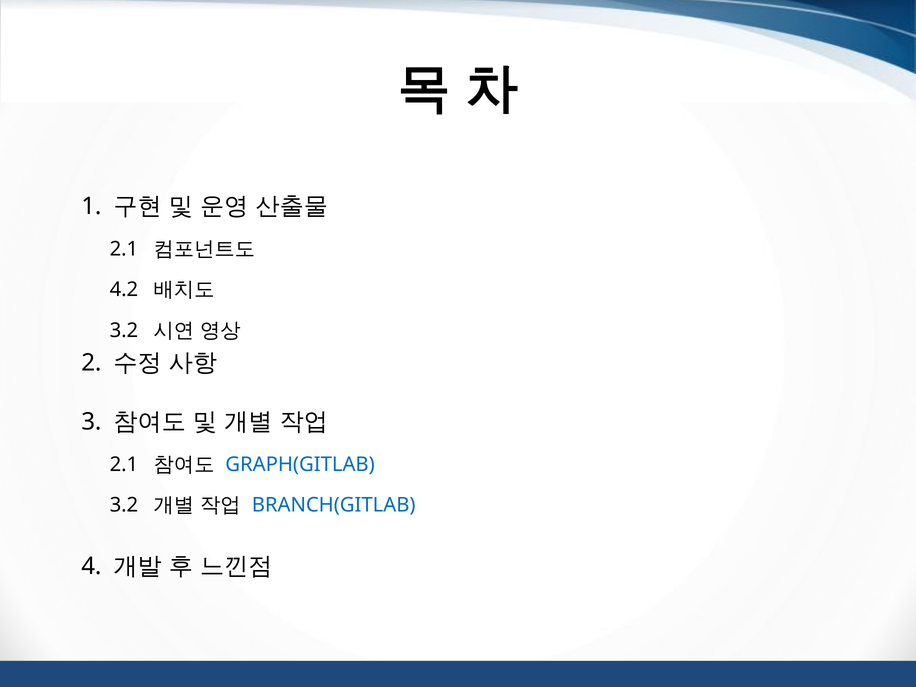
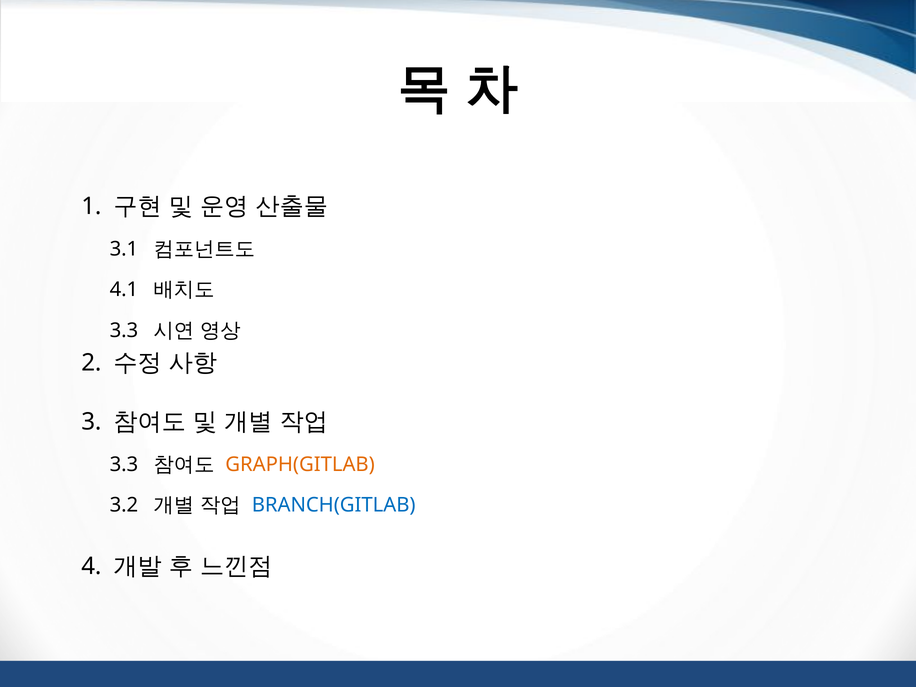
2.1 at (124, 249): 2.1 -> 3.1
4.2: 4.2 -> 4.1
3.2 at (124, 330): 3.2 -> 3.3
2.1 at (124, 464): 2.1 -> 3.3
GRAPH(GITLAB colour: blue -> orange
